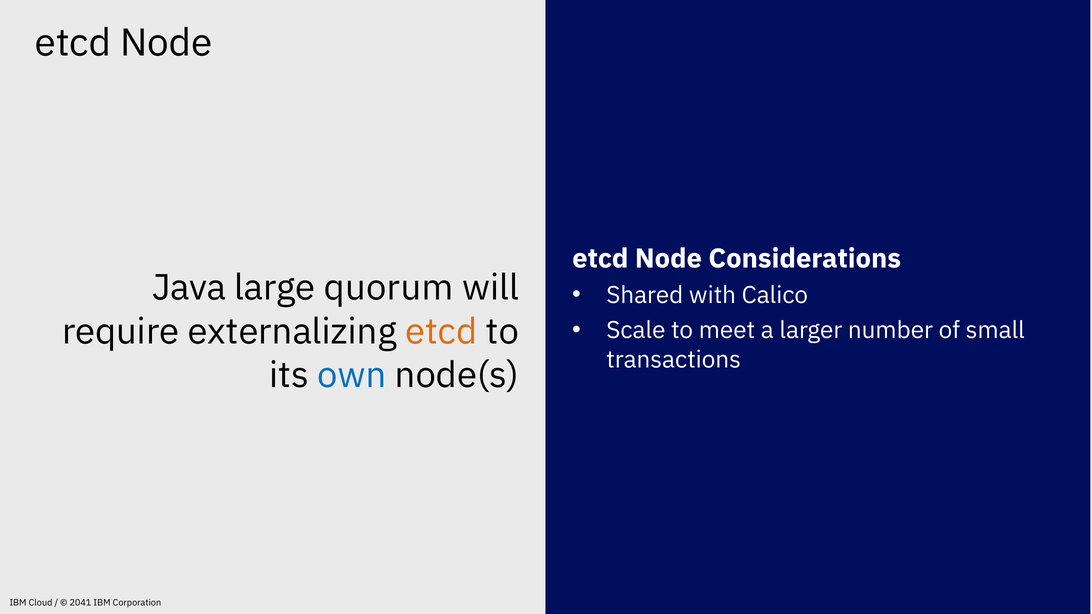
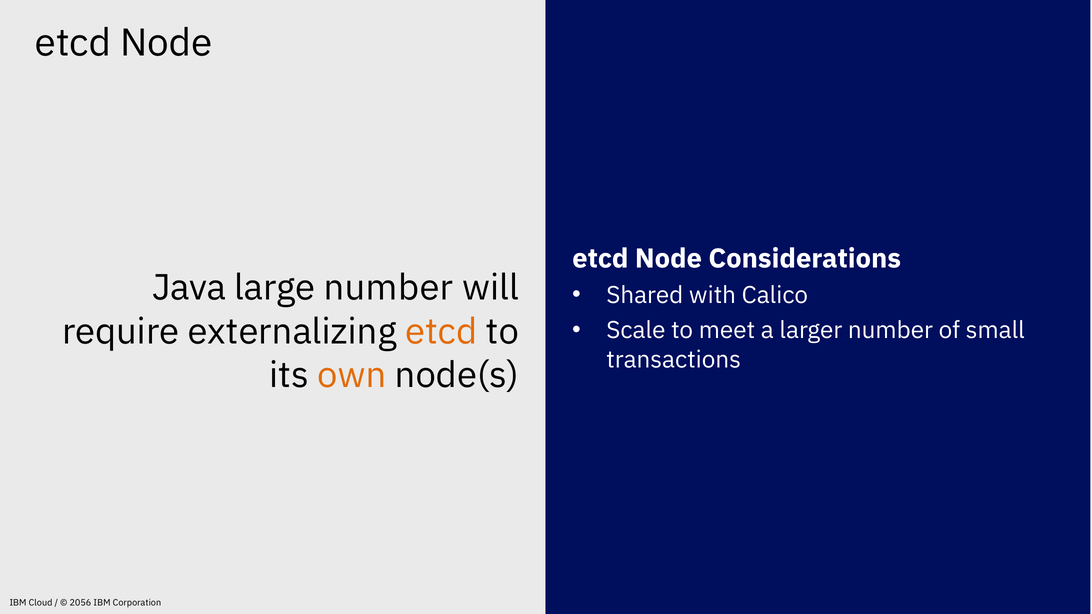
large quorum: quorum -> number
own colour: blue -> orange
2041: 2041 -> 2056
